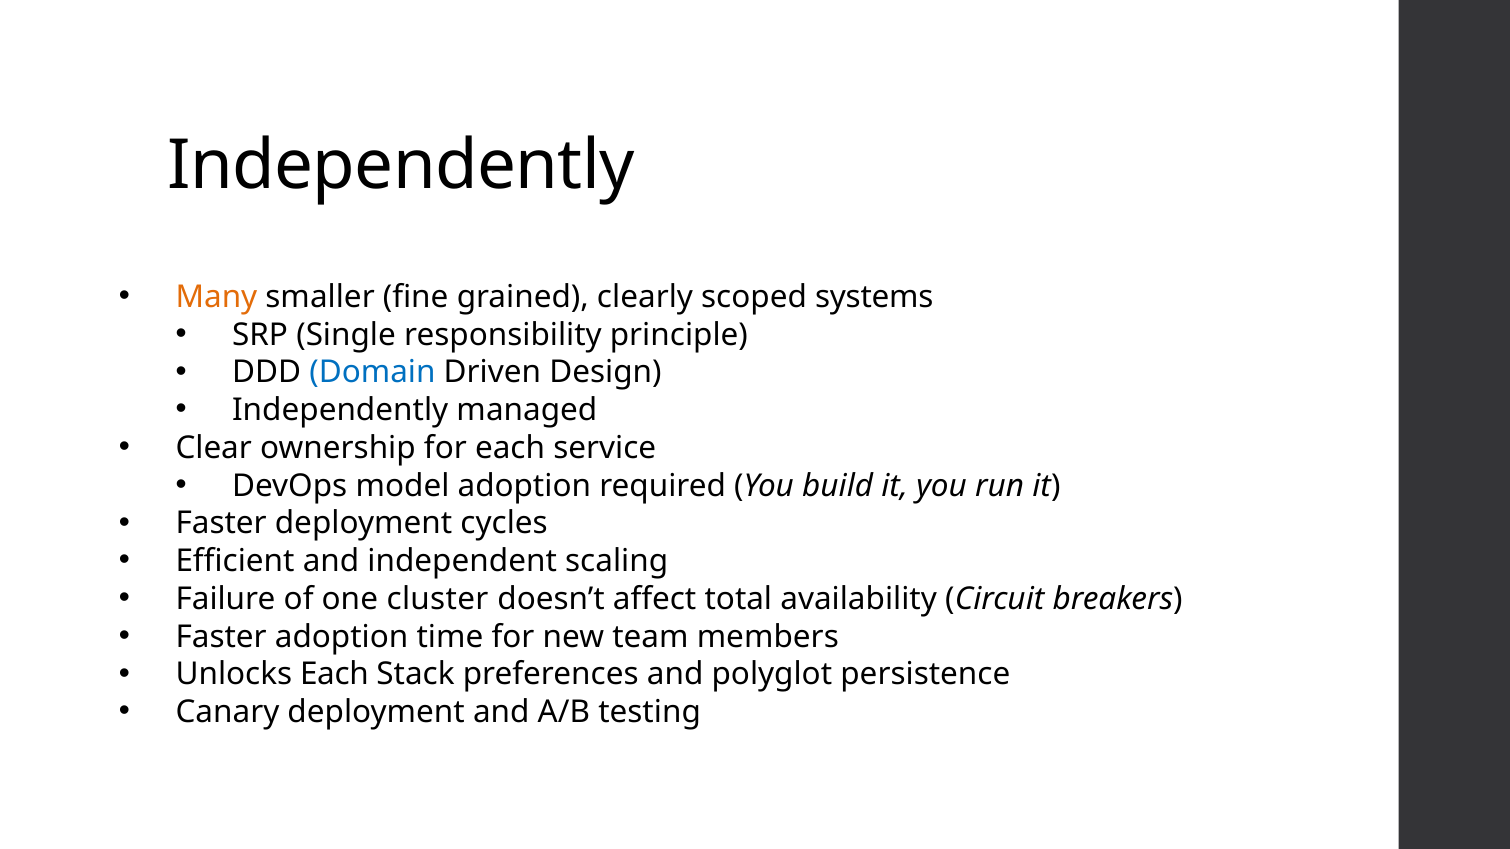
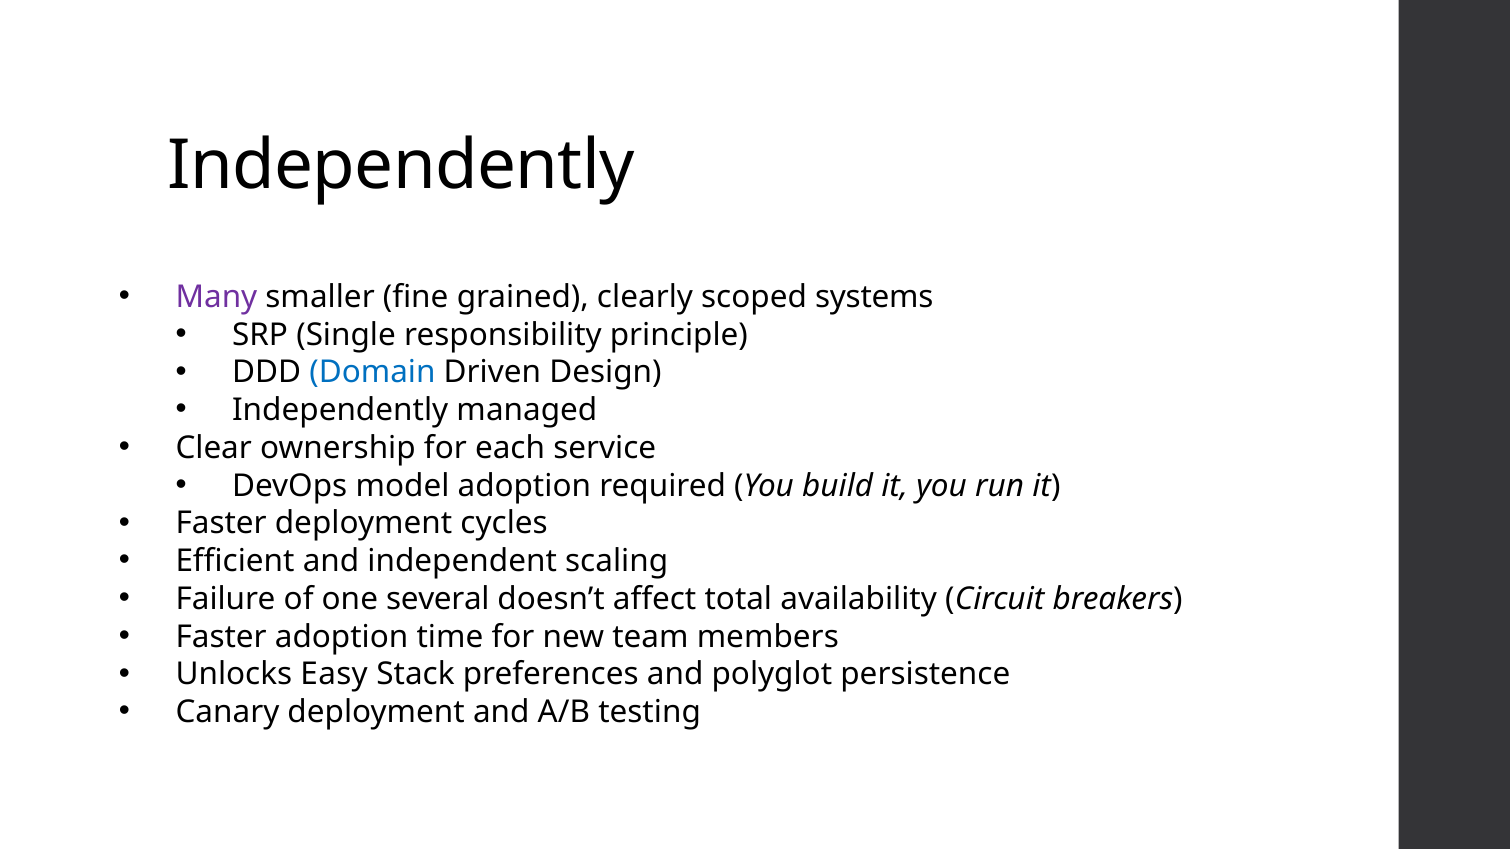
Many colour: orange -> purple
cluster: cluster -> several
Unlocks Each: Each -> Easy
